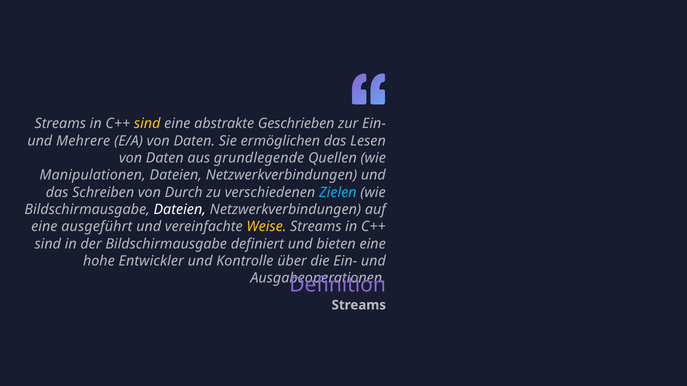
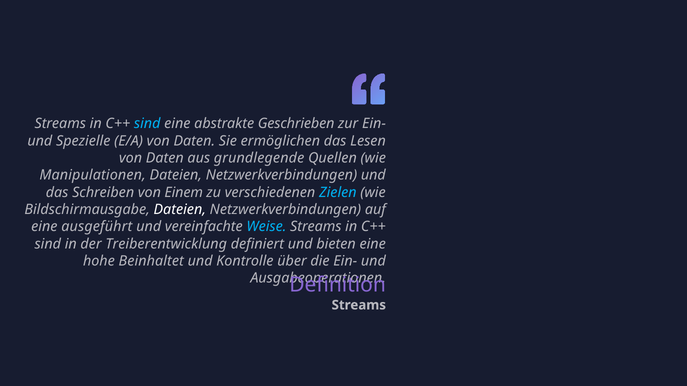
sind at (147, 124) colour: yellow -> light blue
Mehrere: Mehrere -> Spezielle
Durch: Durch -> Einem
Weise colour: yellow -> light blue
der Bildschirmausgabe: Bildschirmausgabe -> Treiberentwicklung
Entwickler: Entwickler -> Beinhaltet
